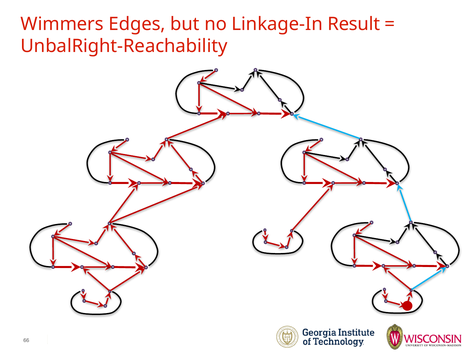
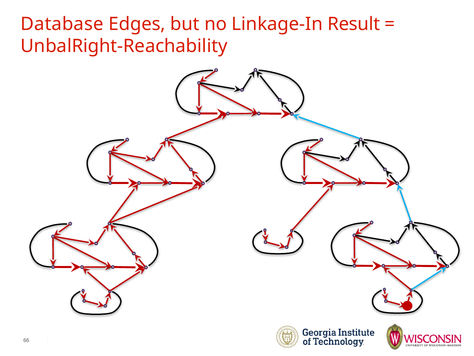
Wimmers: Wimmers -> Database
